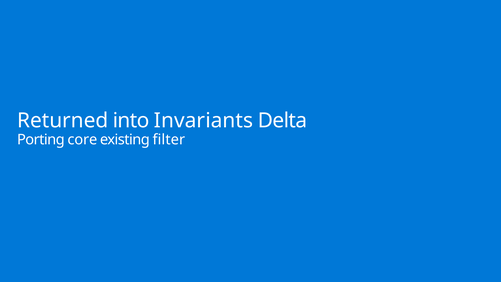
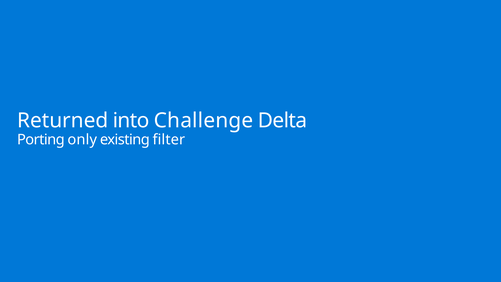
Invariants: Invariants -> Challenge
core: core -> only
